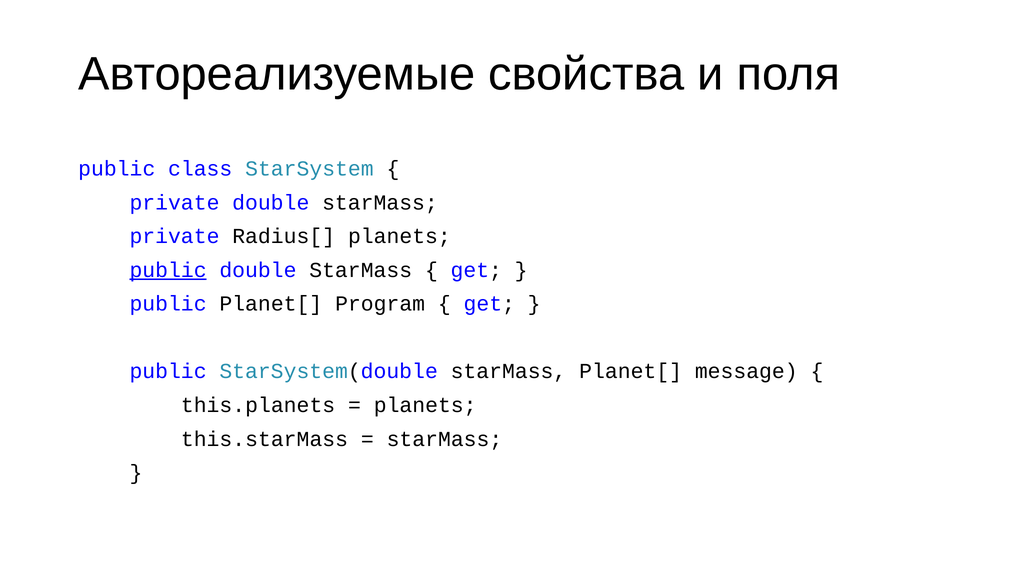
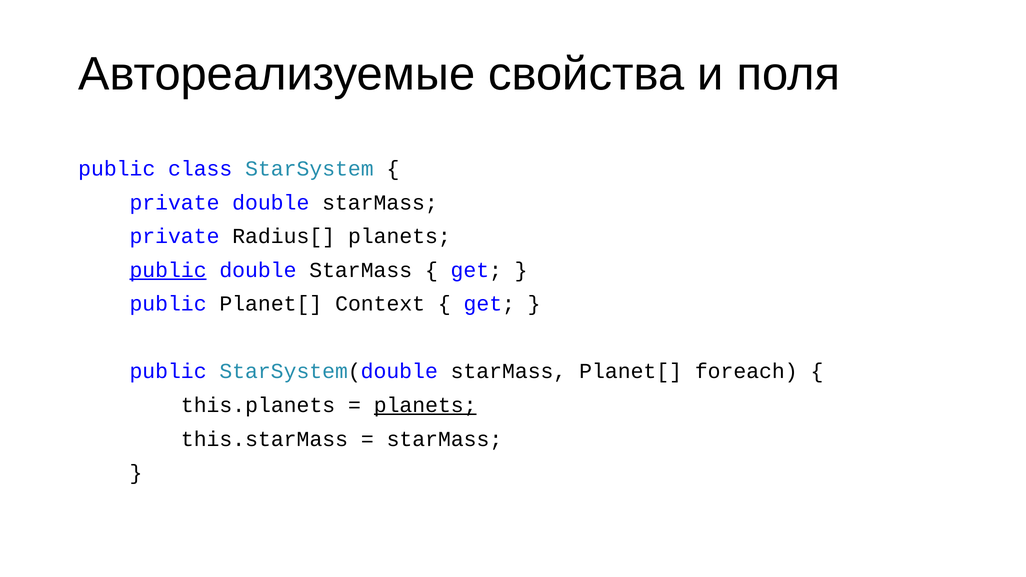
Program: Program -> Context
message: message -> foreach
planets at (425, 405) underline: none -> present
